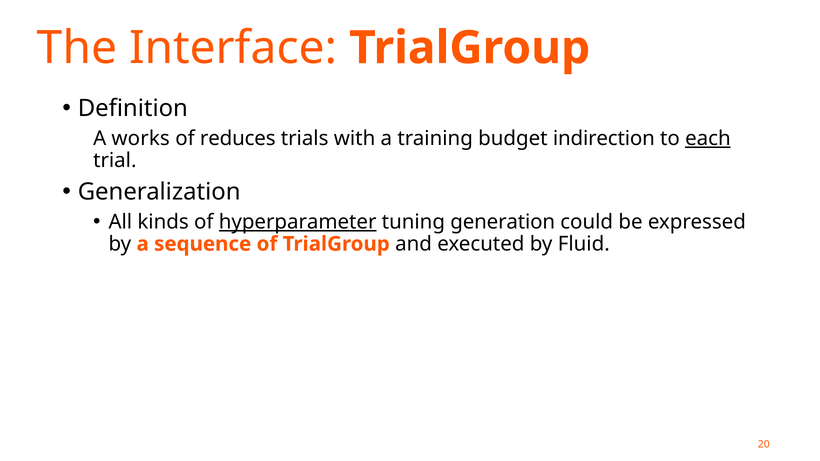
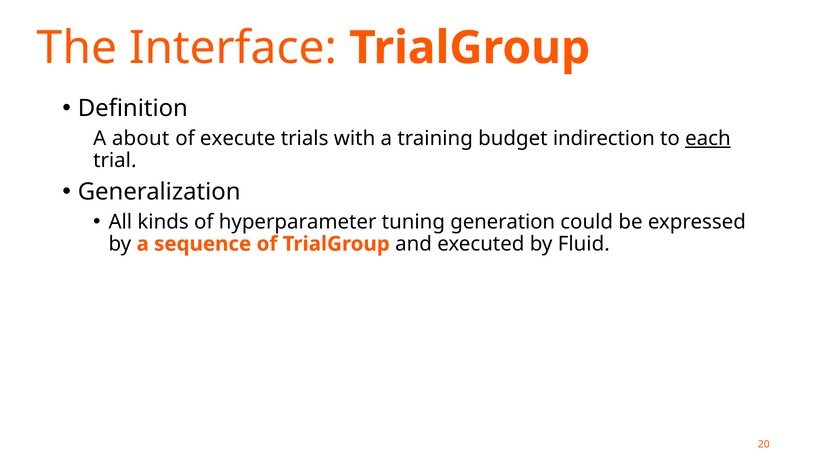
works: works -> about
reduces: reduces -> execute
hyperparameter underline: present -> none
